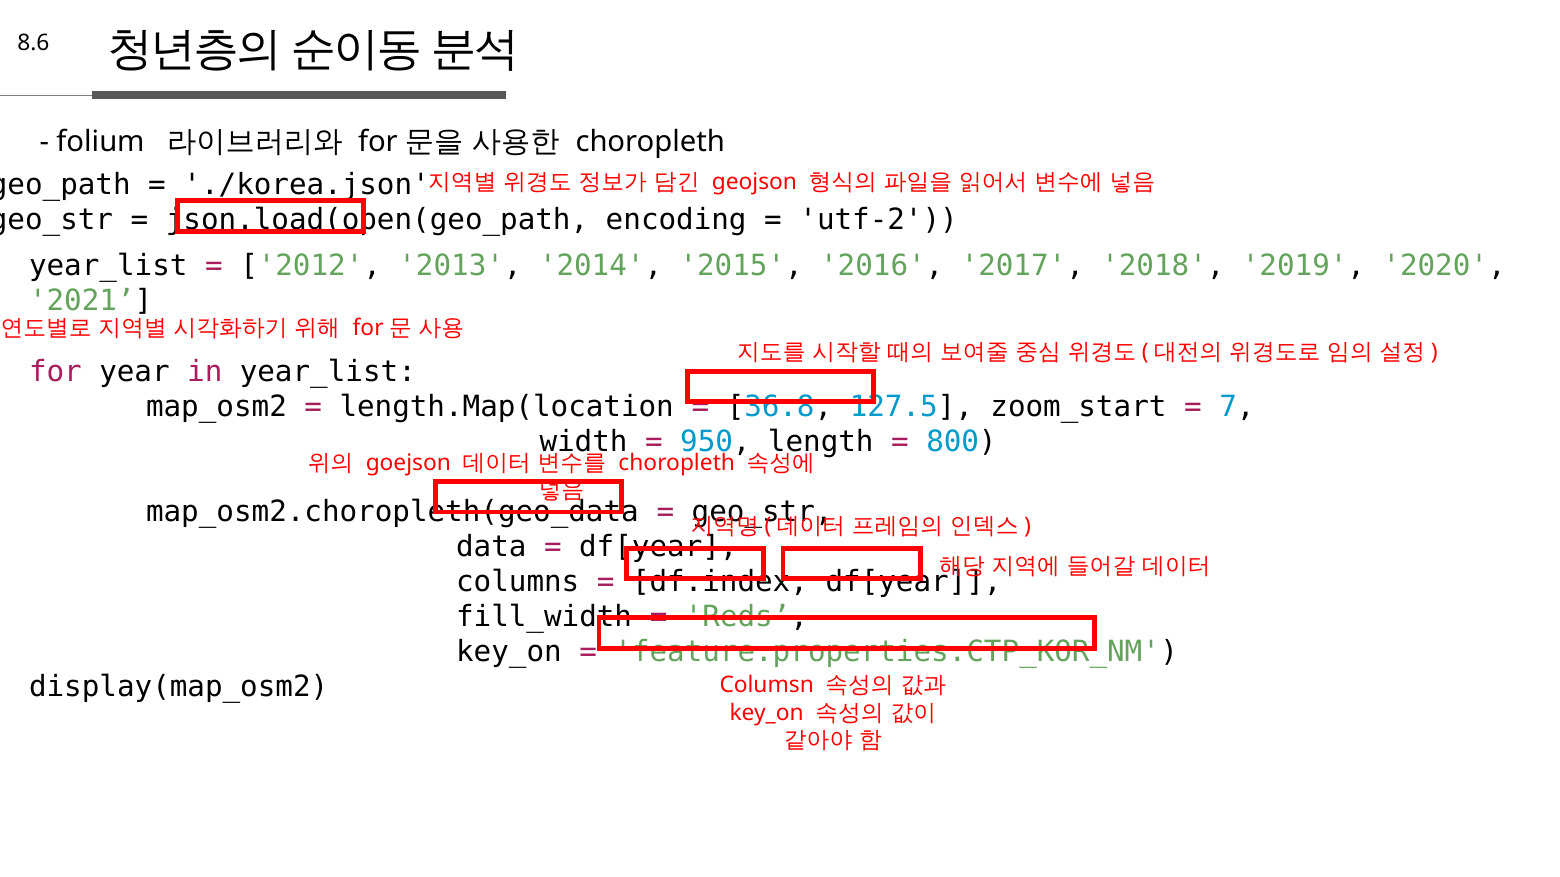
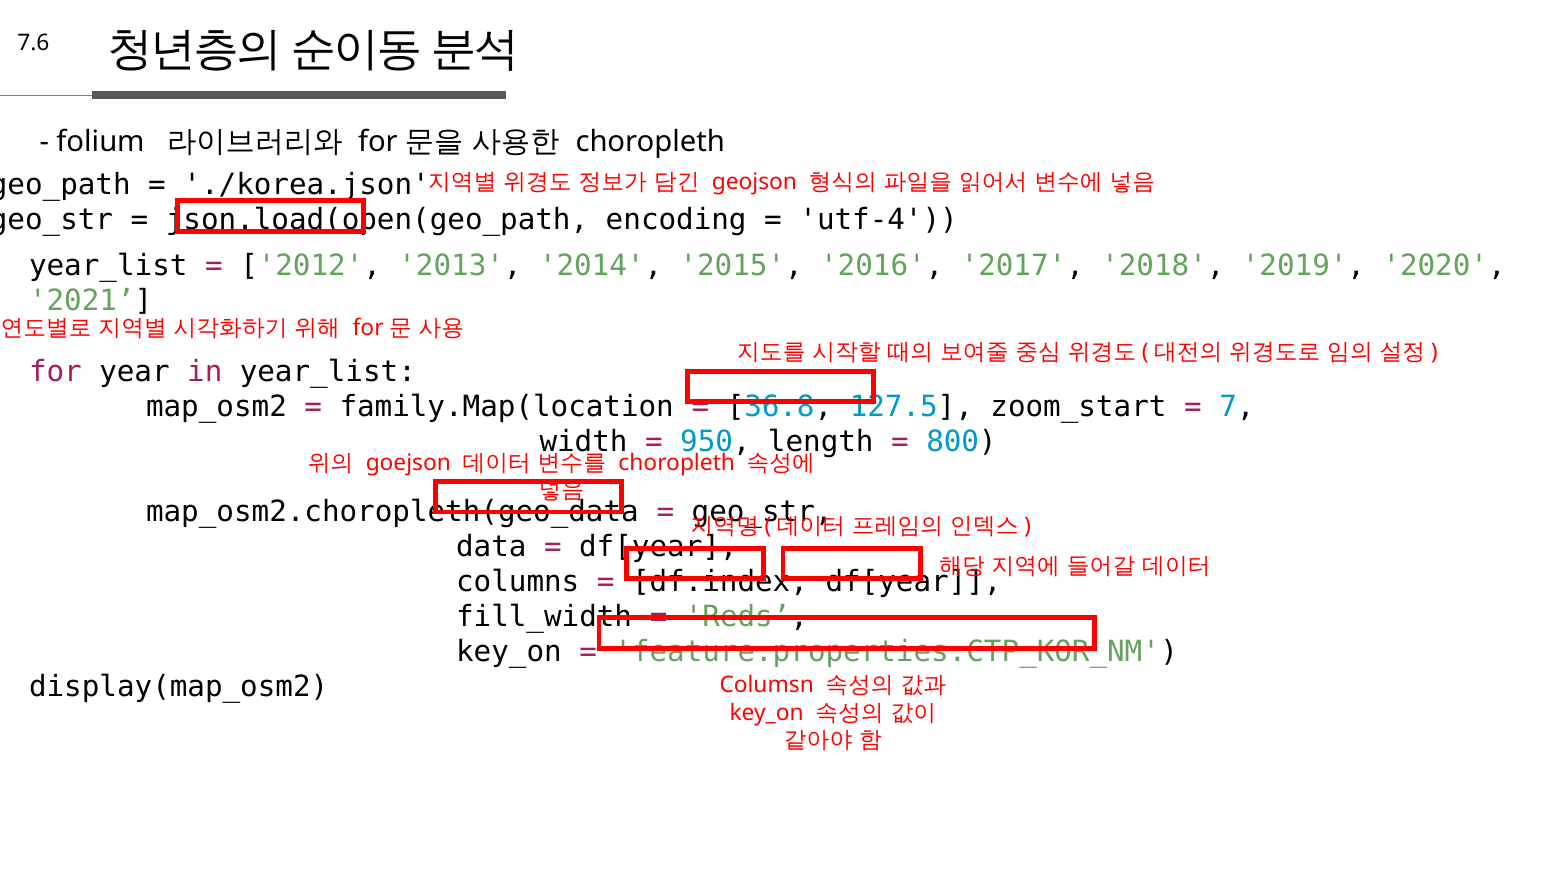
8.6: 8.6 -> 7.6
utf-2: utf-2 -> utf-4
length.Map(location: length.Map(location -> family.Map(location
